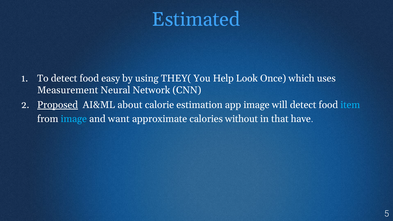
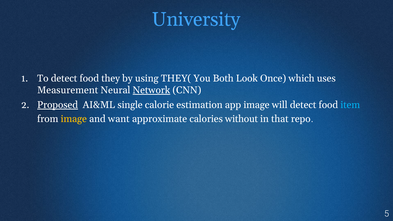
Estimated: Estimated -> University
easy: easy -> they
Help: Help -> Both
Network underline: none -> present
about: about -> single
image at (74, 119) colour: light blue -> yellow
have: have -> repo
